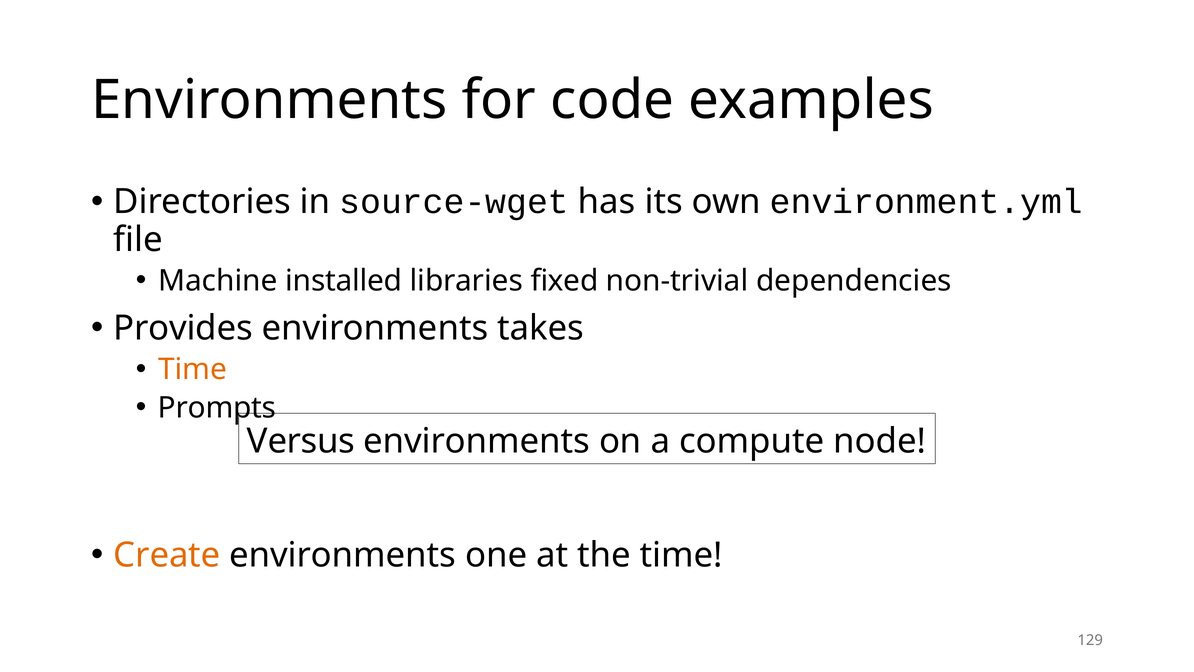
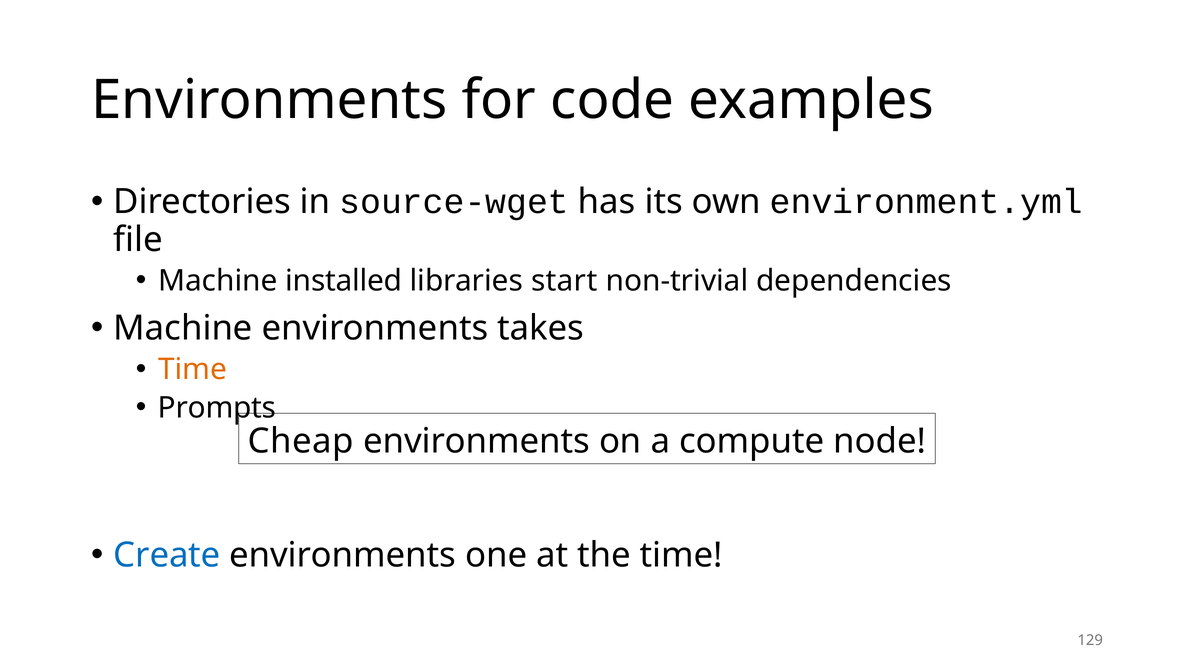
fixed: fixed -> start
Provides at (183, 328): Provides -> Machine
Versus: Versus -> Cheap
Create colour: orange -> blue
